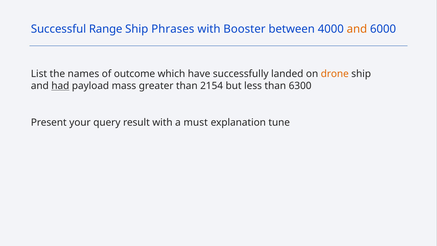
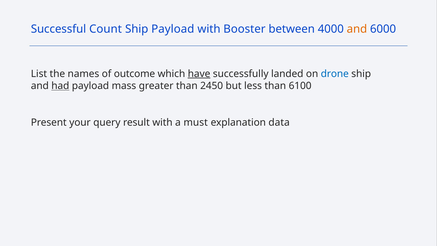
Range: Range -> Count
Ship Phrases: Phrases -> Payload
have underline: none -> present
drone colour: orange -> blue
2154: 2154 -> 2450
6300: 6300 -> 6100
tune: tune -> data
